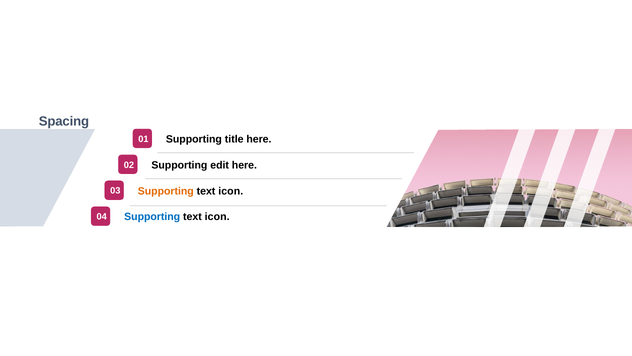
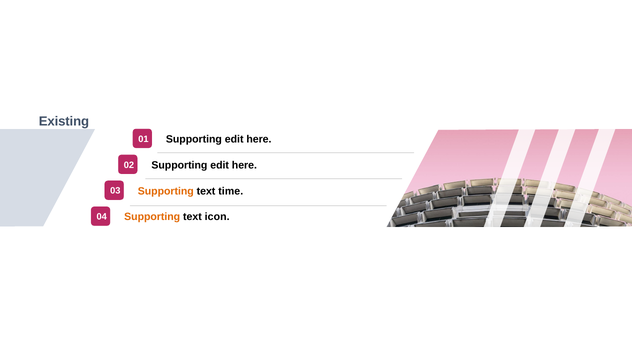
Spacing: Spacing -> Existing
title at (234, 139): title -> edit
icon at (231, 191): icon -> time
Supporting at (152, 217) colour: blue -> orange
